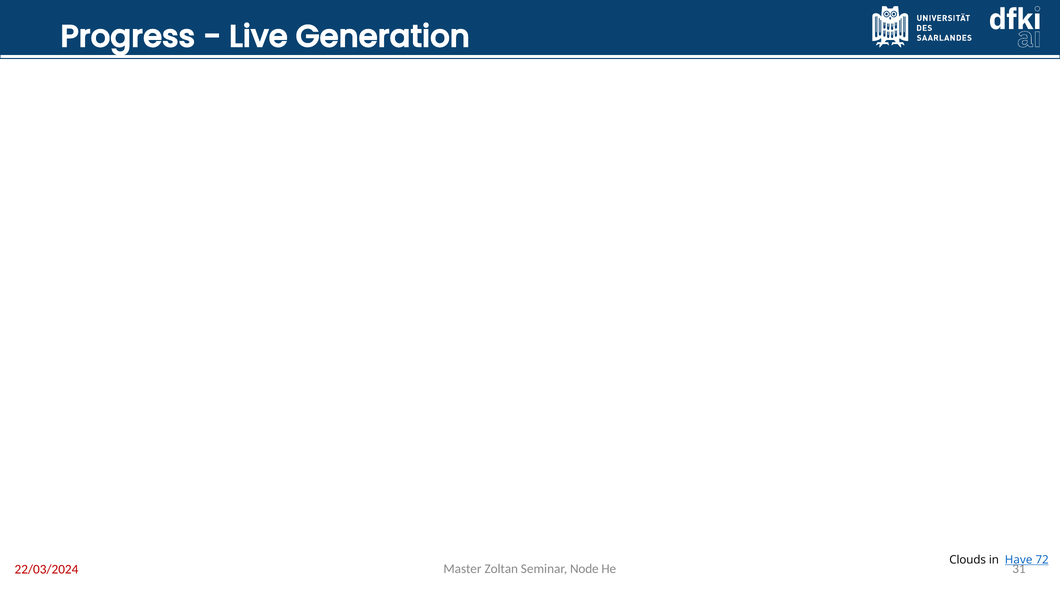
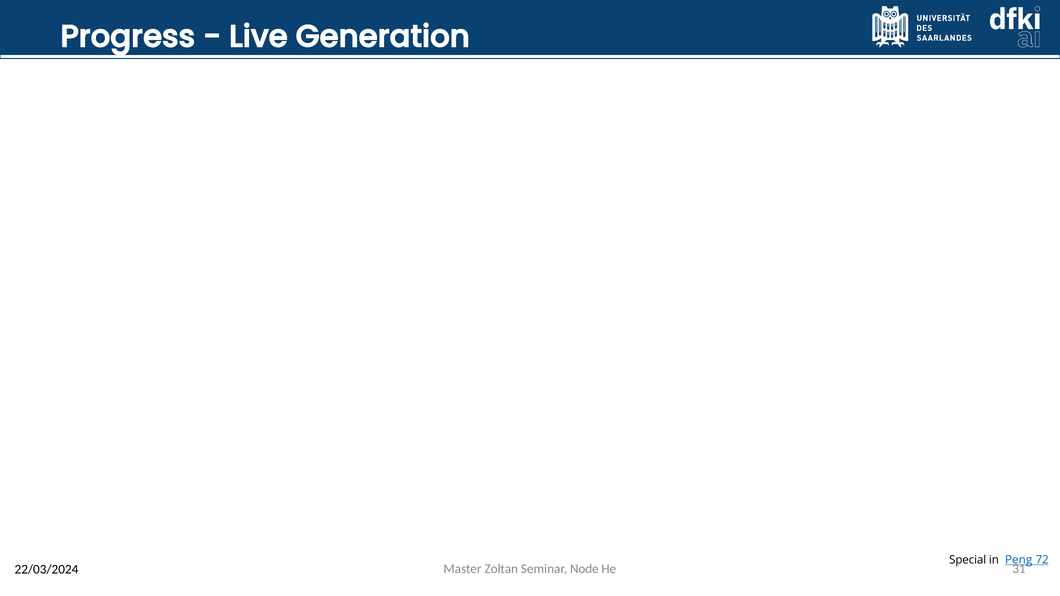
Clouds: Clouds -> Special
Have: Have -> Peng
22/03/2024 colour: red -> black
